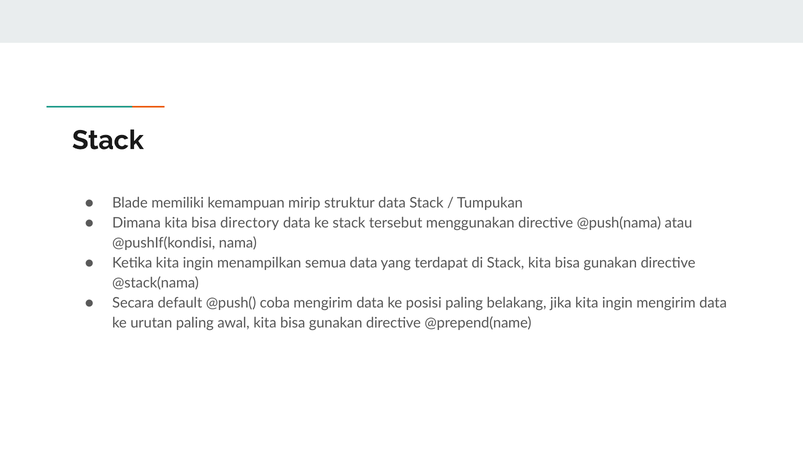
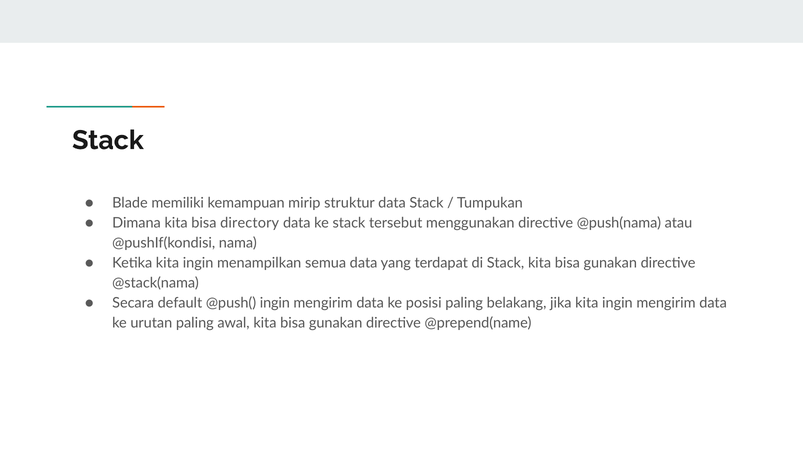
@push( coba: coba -> ingin
